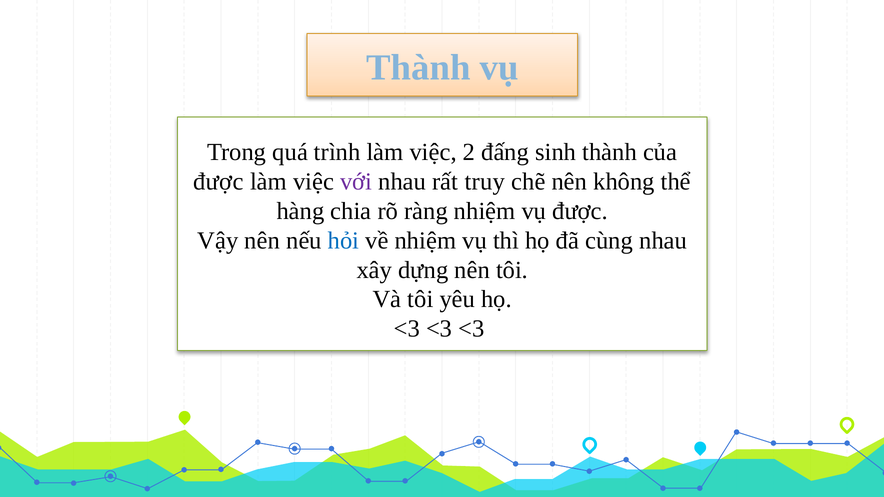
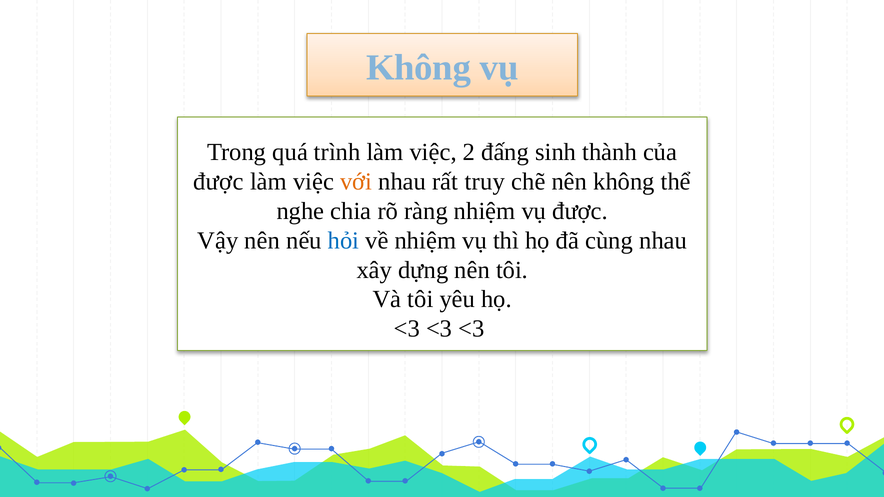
Thành at (418, 68): Thành -> Không
với colour: purple -> orange
hàng: hàng -> nghe
